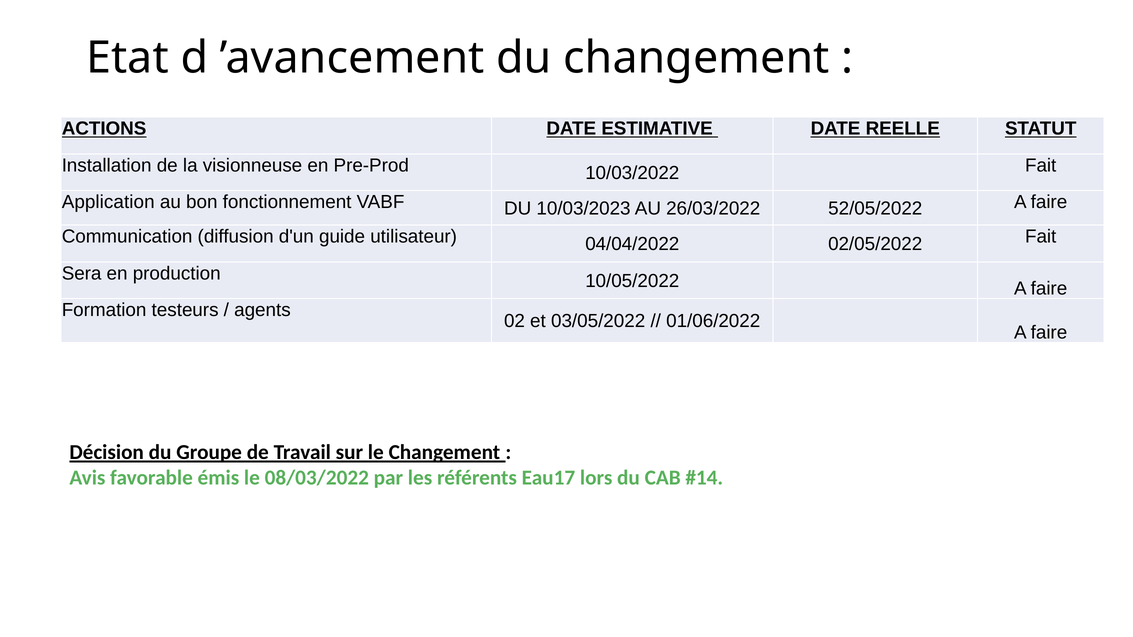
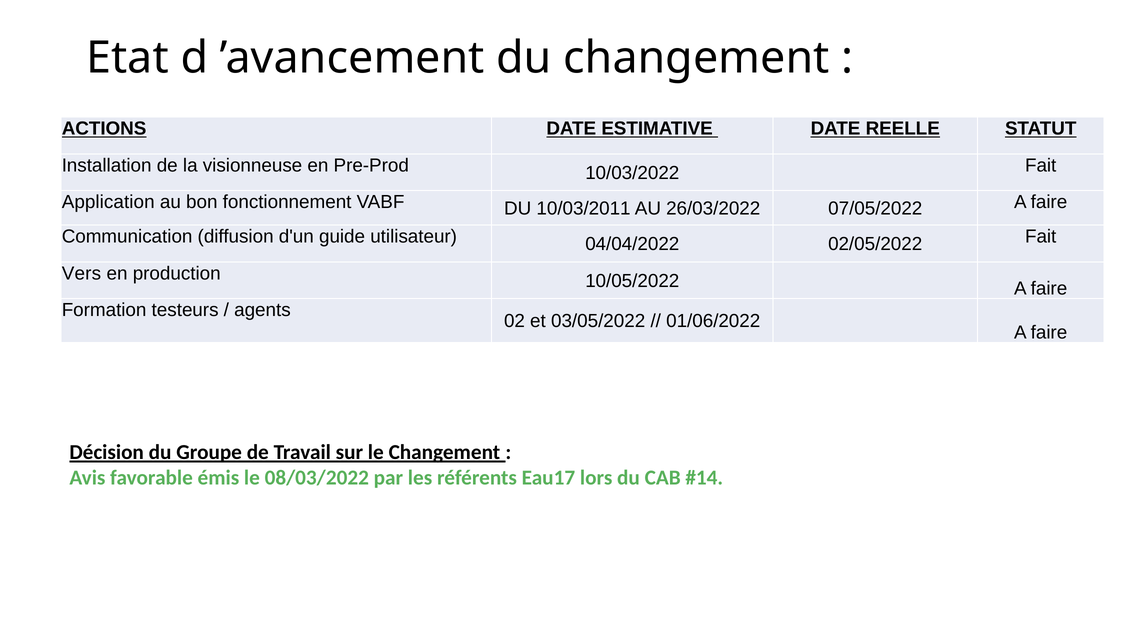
10/03/2023: 10/03/2023 -> 10/03/2011
52/05/2022: 52/05/2022 -> 07/05/2022
Sera: Sera -> Vers
